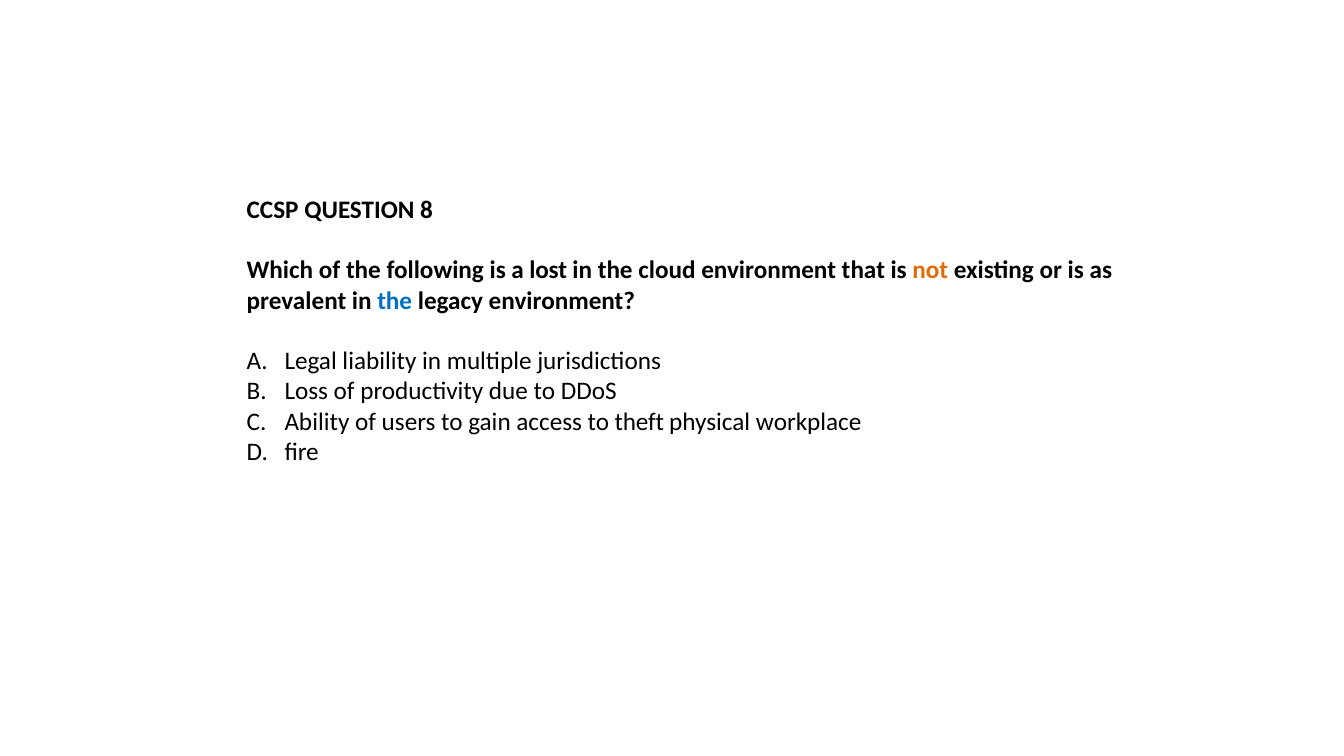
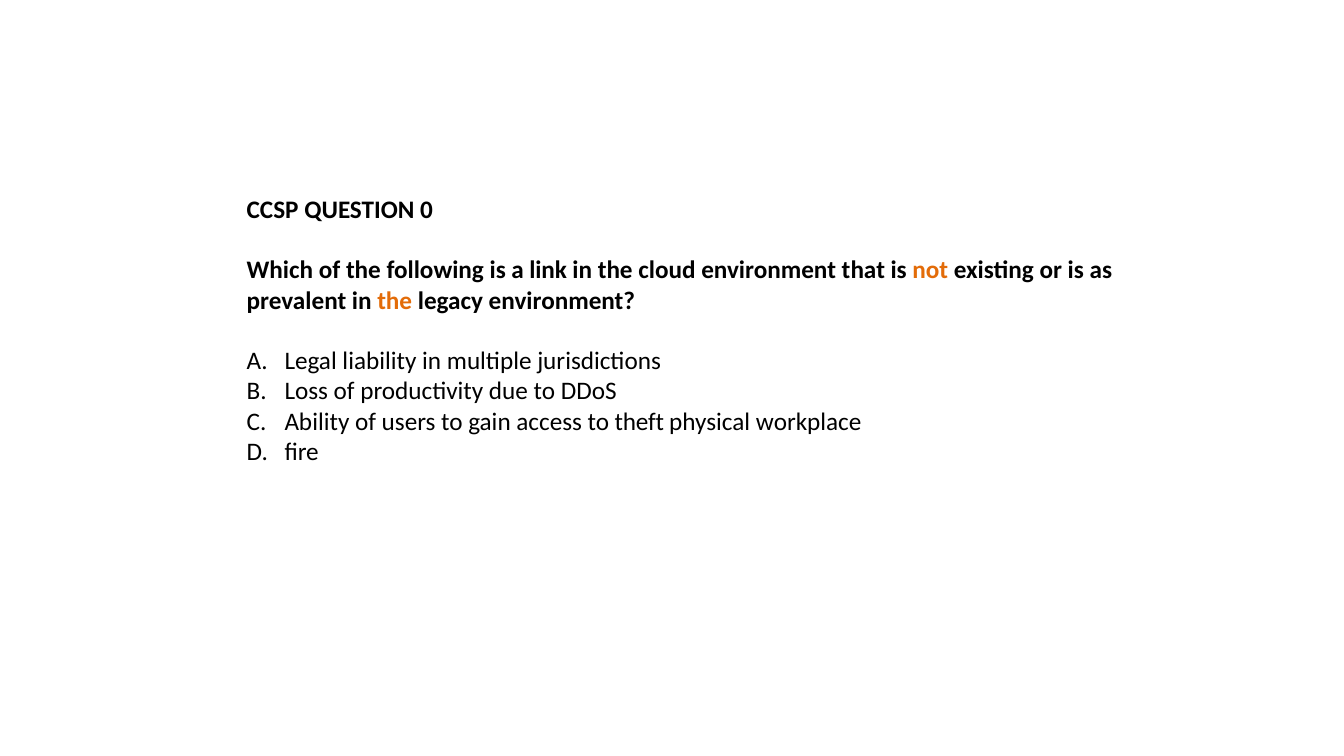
8: 8 -> 0
lost: lost -> link
the at (395, 301) colour: blue -> orange
